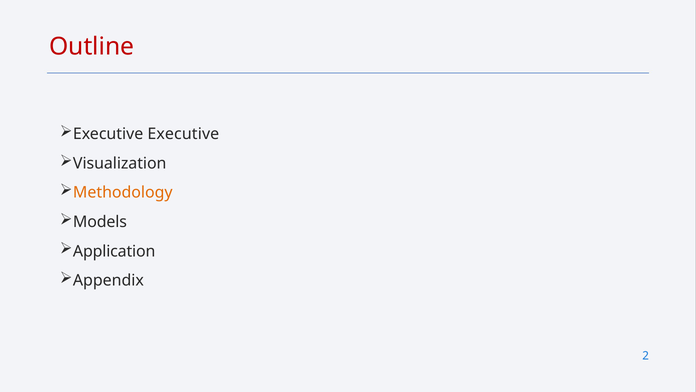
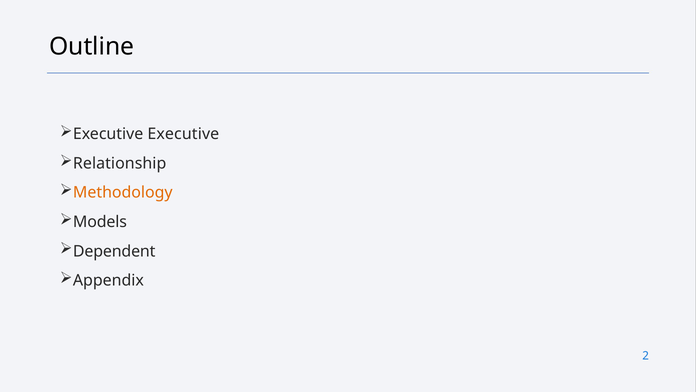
Outline colour: red -> black
Visualization: Visualization -> Relationship
Application: Application -> Dependent
